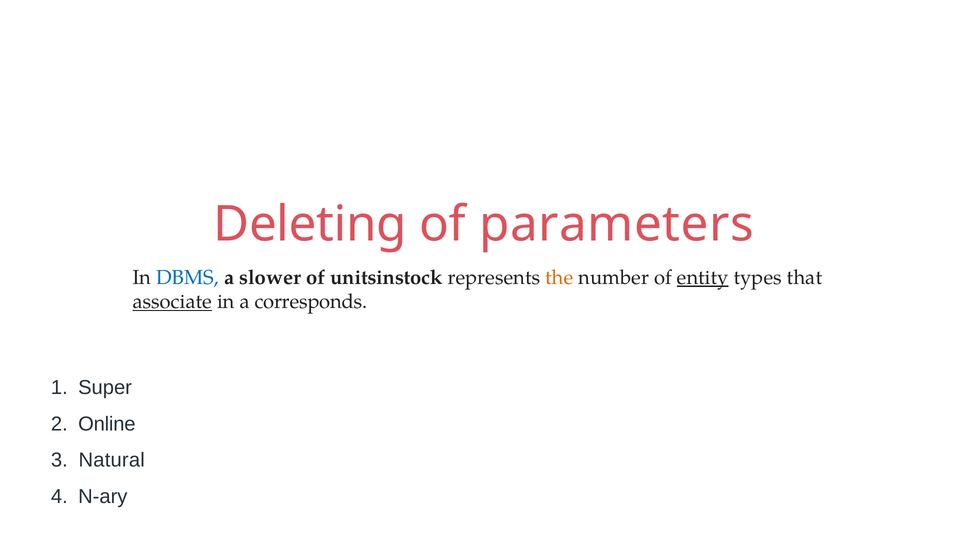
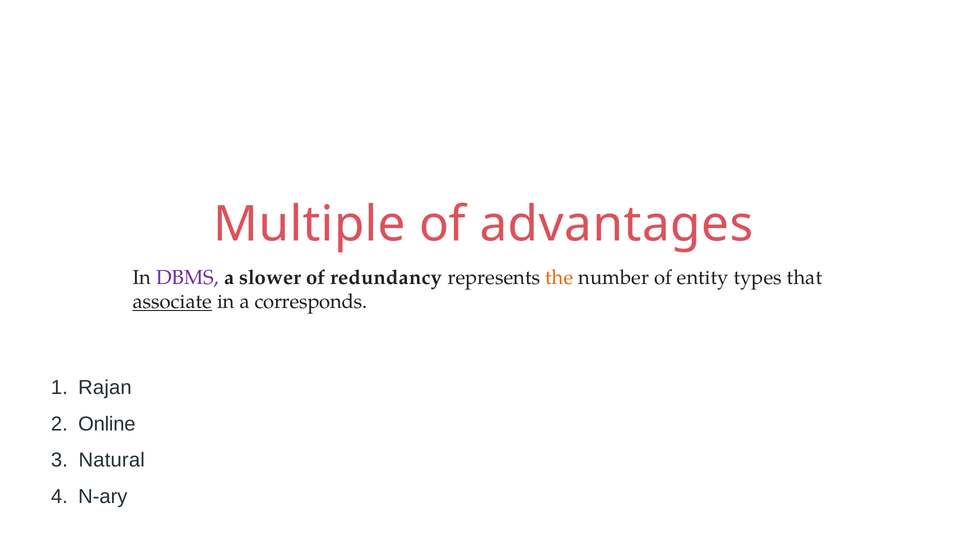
Deleting: Deleting -> Multiple
parameters: parameters -> advantages
DBMS colour: blue -> purple
unitsinstock: unitsinstock -> redundancy
entity underline: present -> none
Super: Super -> Rajan
